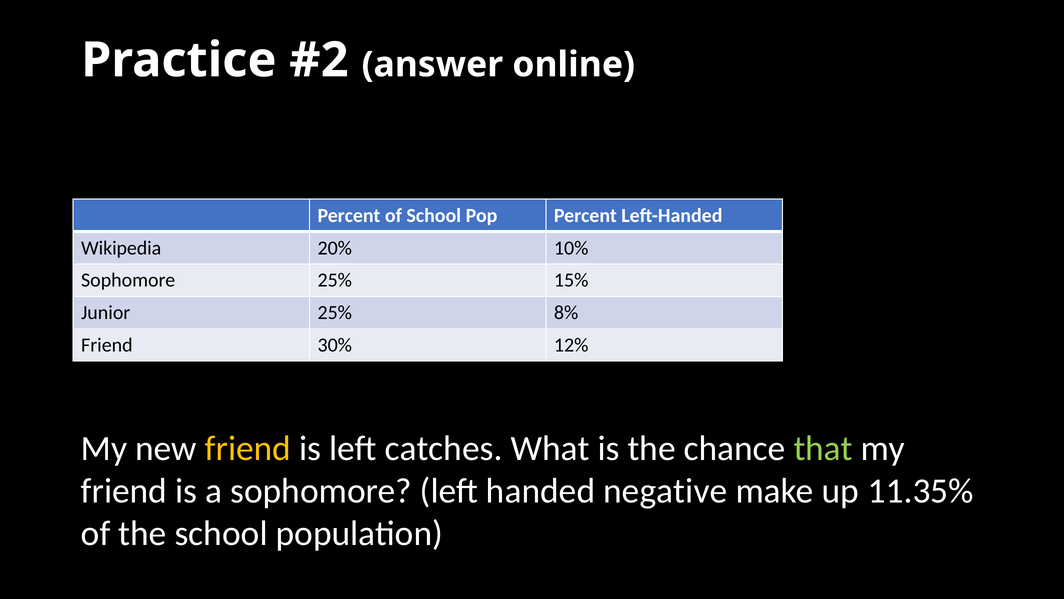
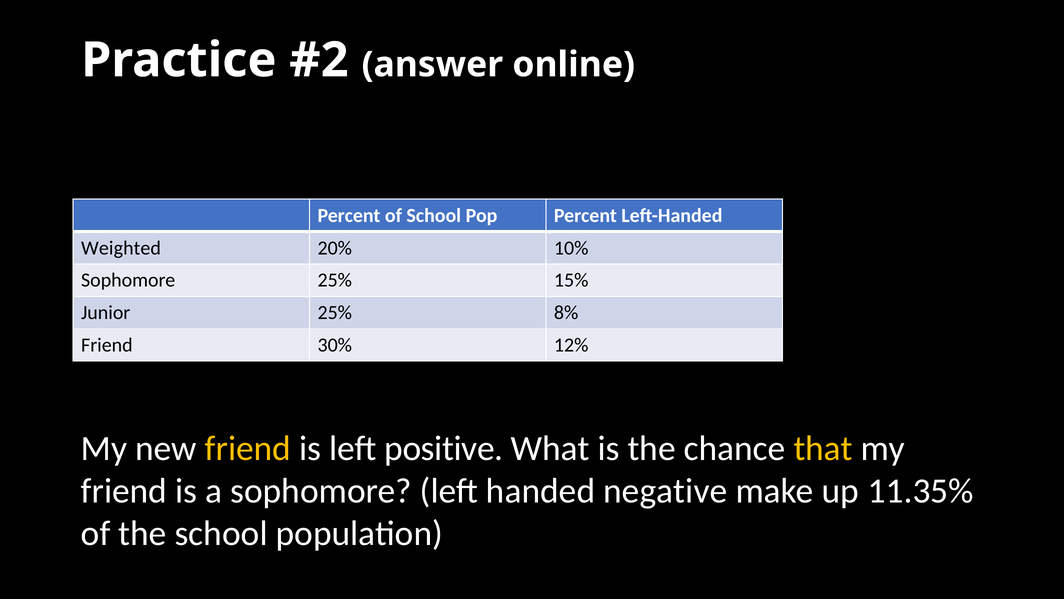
Wikipedia: Wikipedia -> Weighted
catches: catches -> positive
that colour: light green -> yellow
